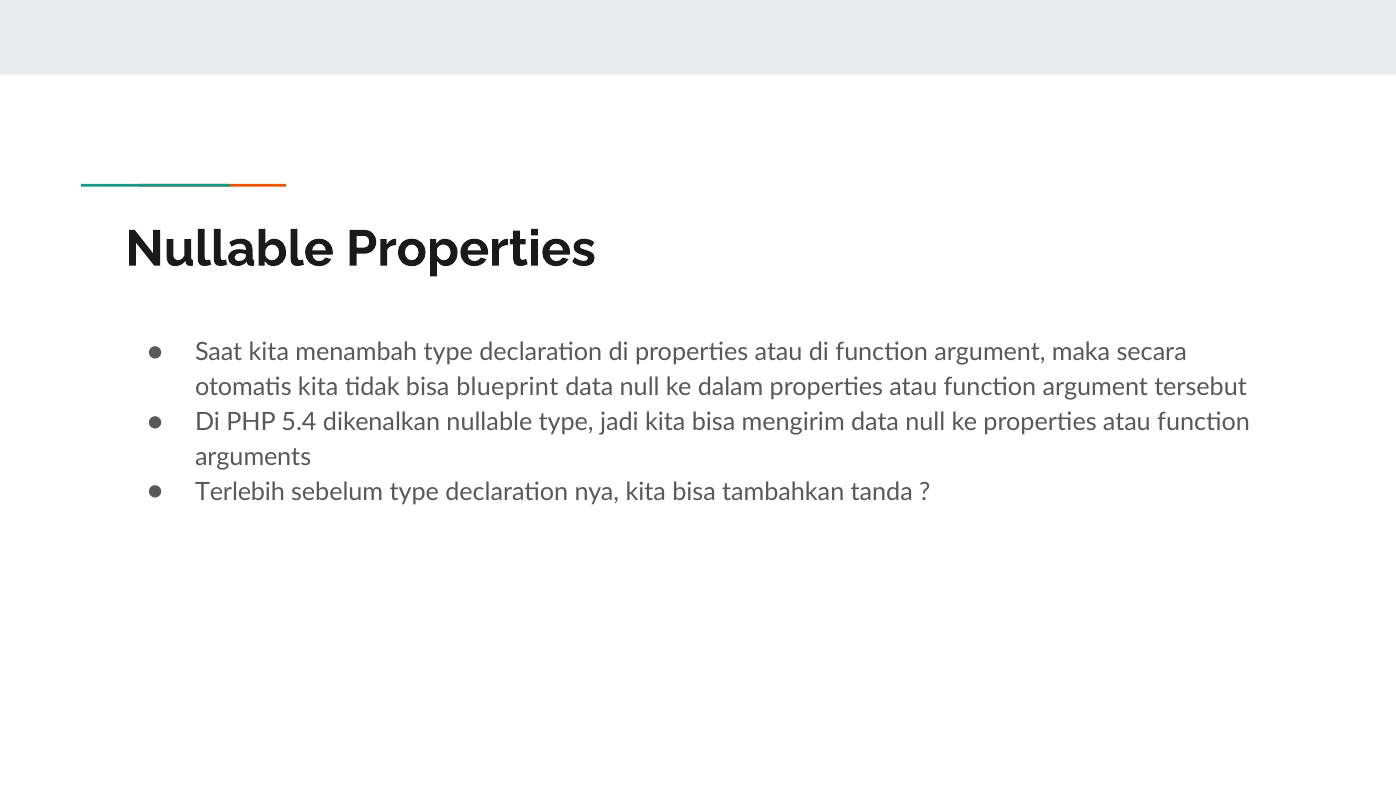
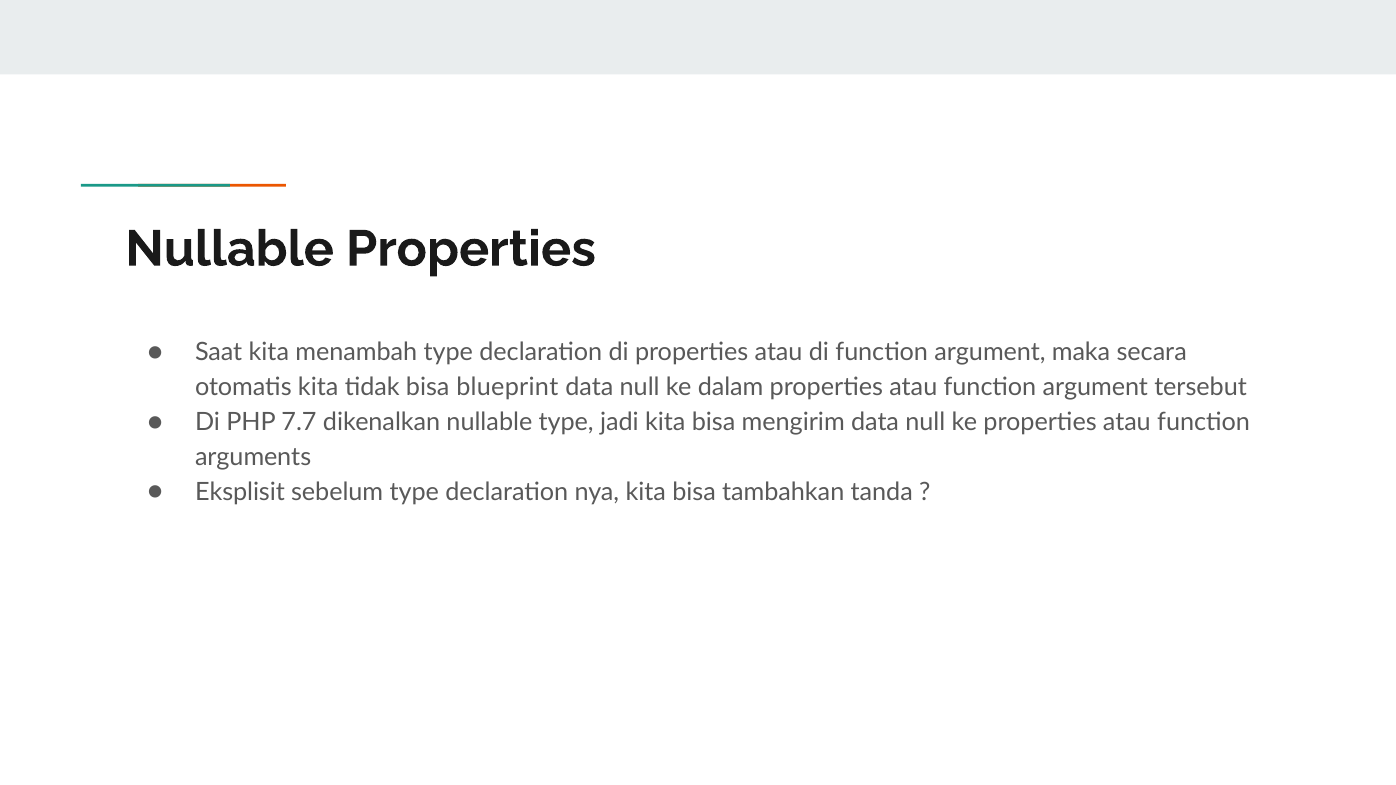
5.4: 5.4 -> 7.7
Terlebih: Terlebih -> Eksplisit
